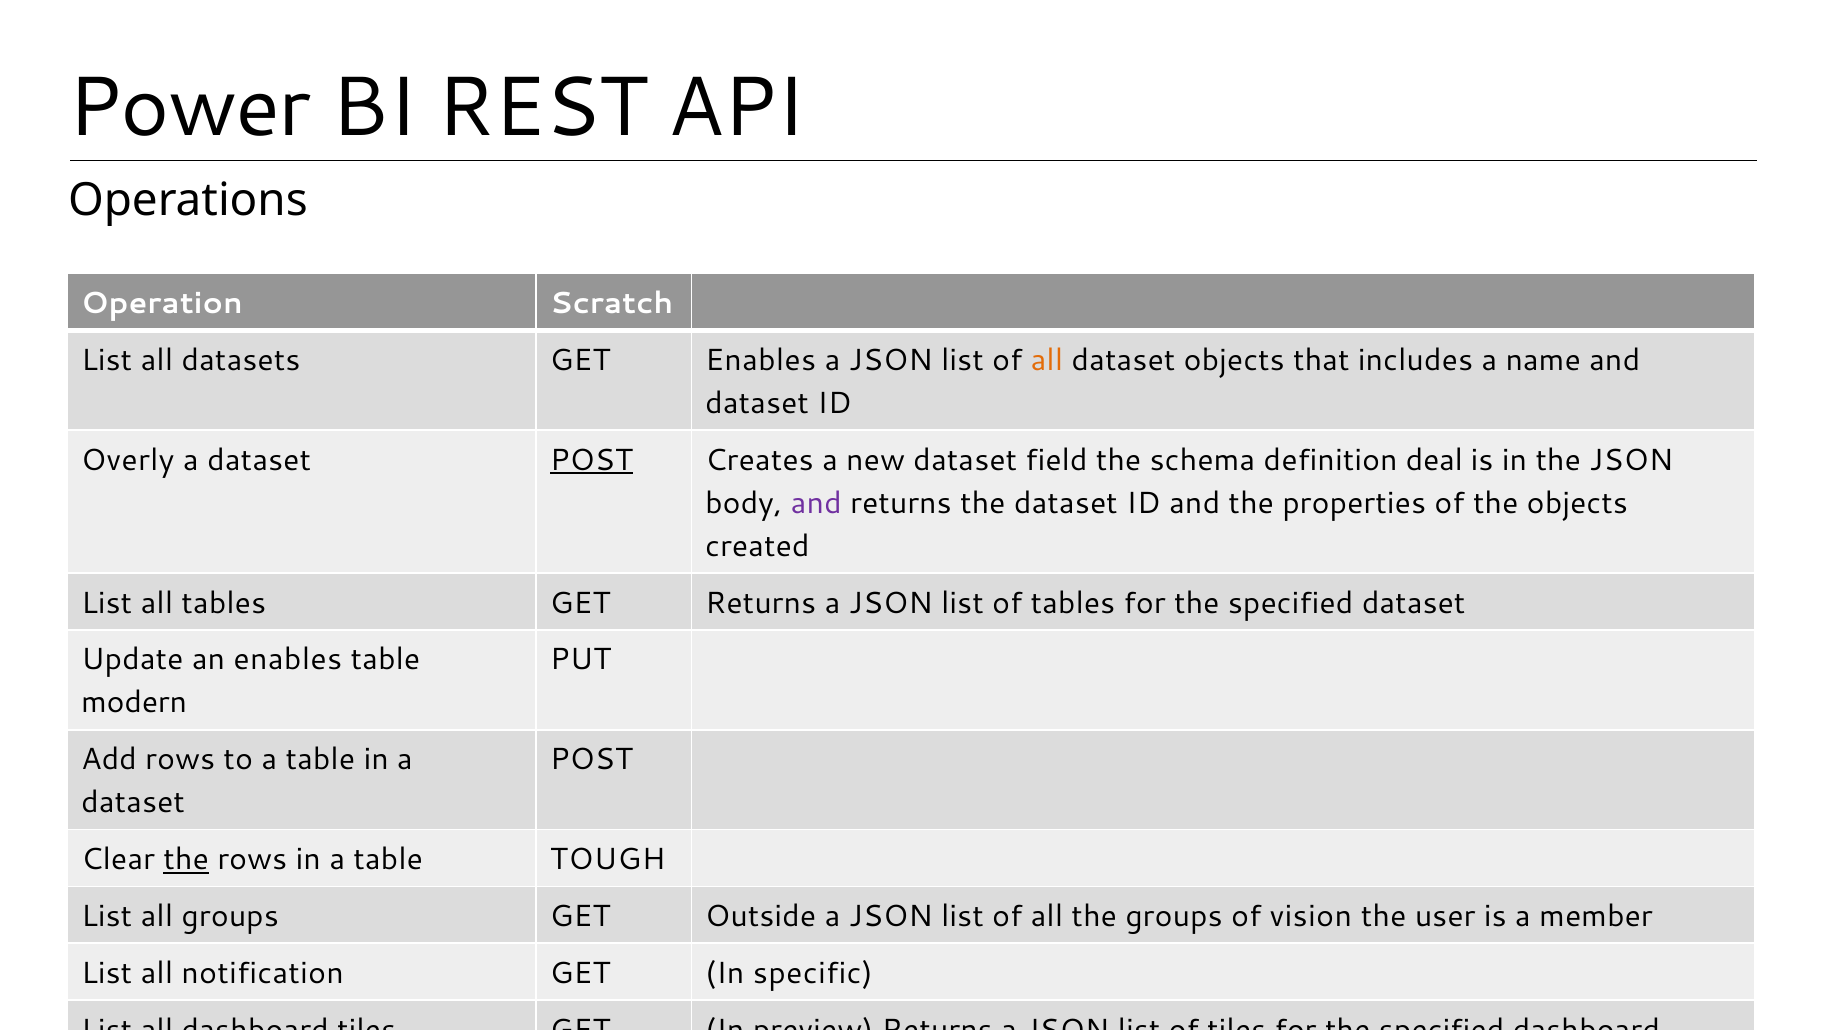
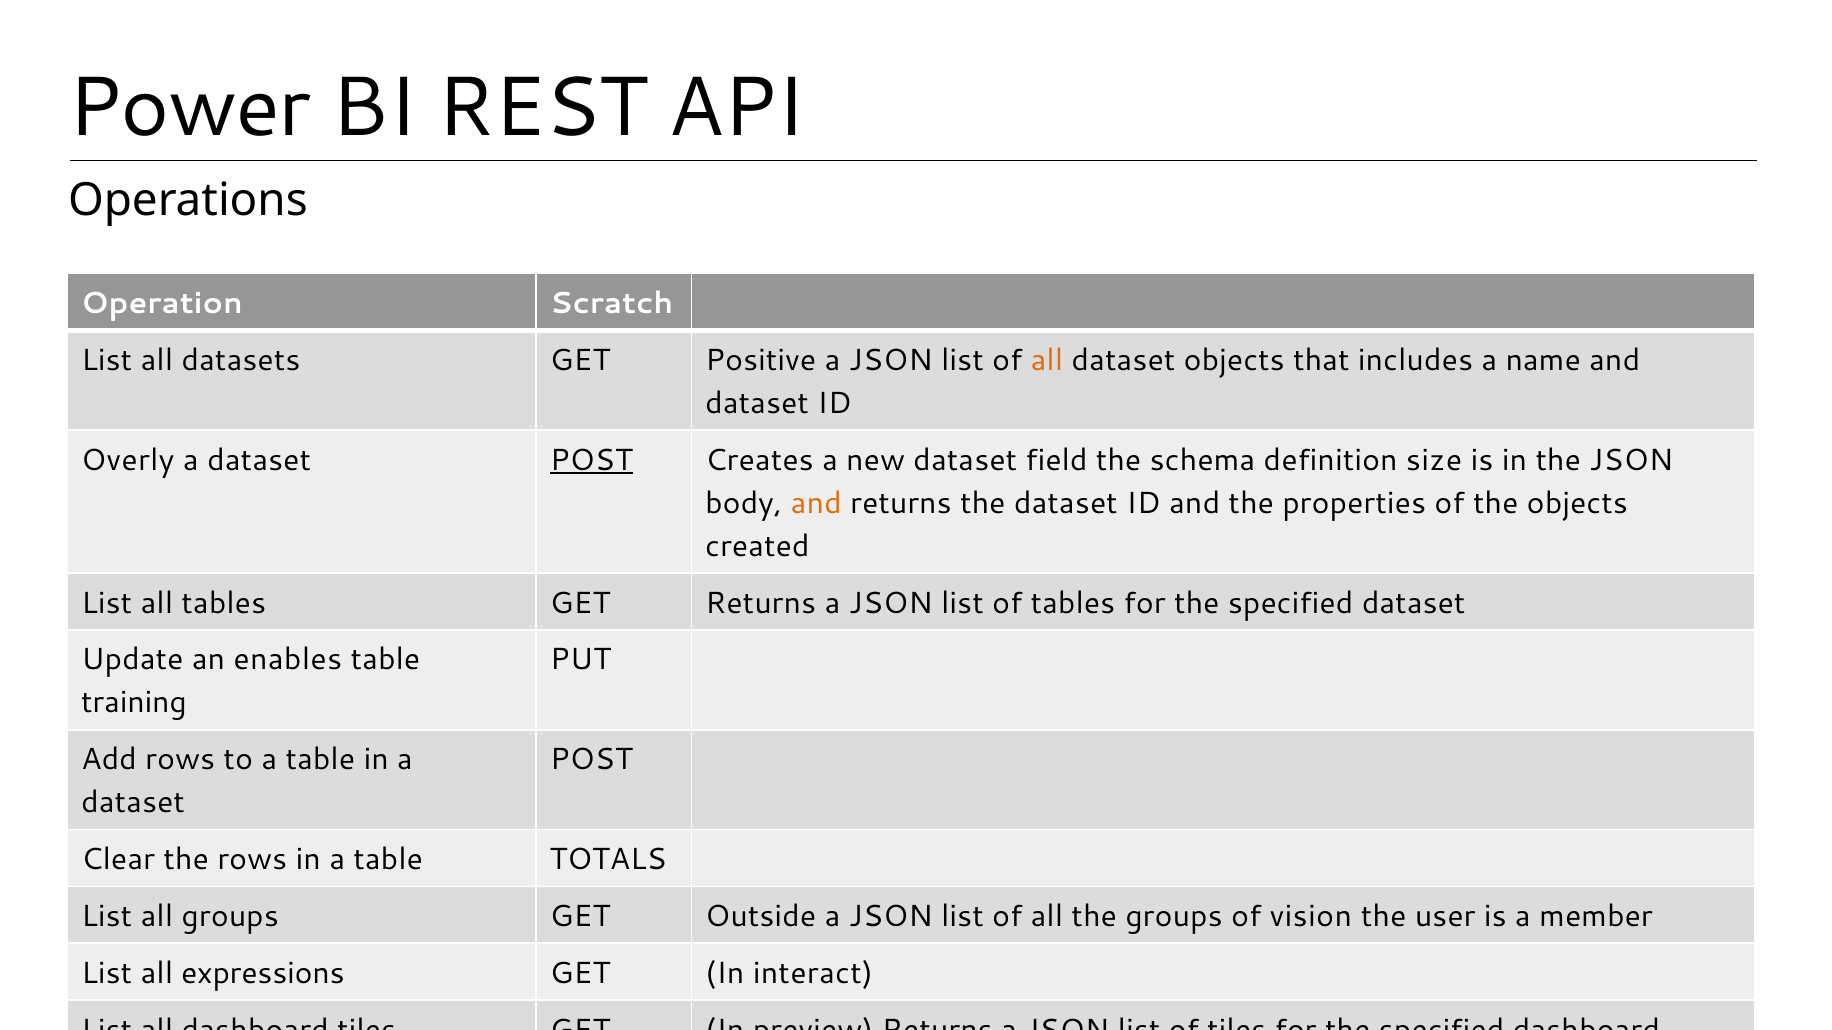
GET Enables: Enables -> Positive
deal: deal -> size
and at (816, 503) colour: purple -> orange
modern: modern -> training
the at (186, 860) underline: present -> none
TOUGH: TOUGH -> TOTALS
notification: notification -> expressions
specific: specific -> interact
